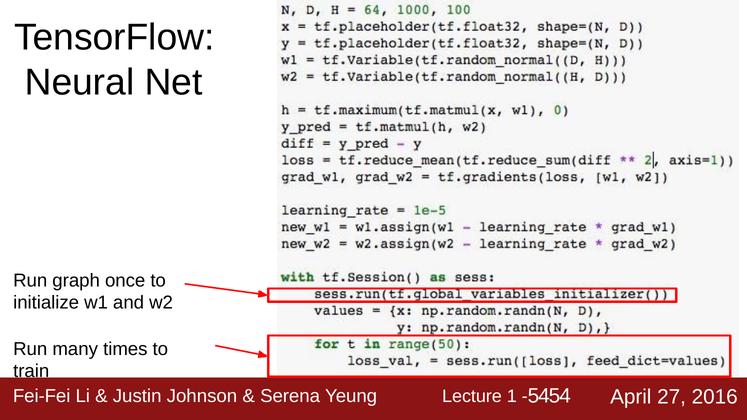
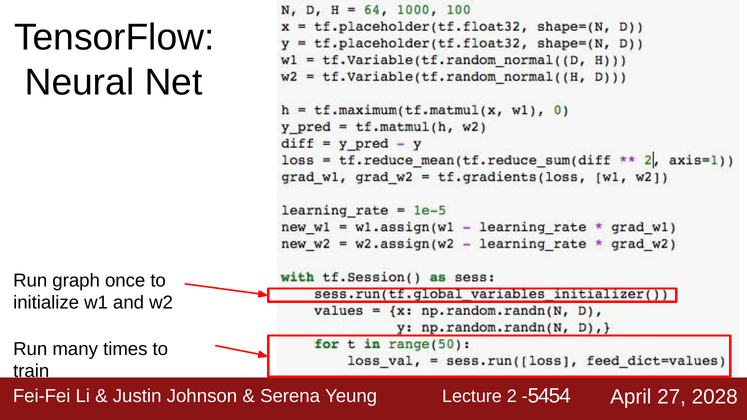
1: 1 -> 2
2016: 2016 -> 2028
